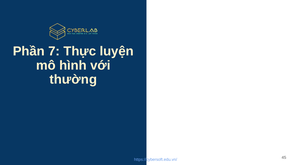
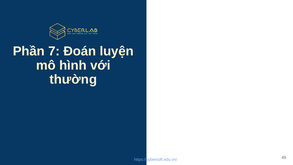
Thực: Thực -> Đoán
